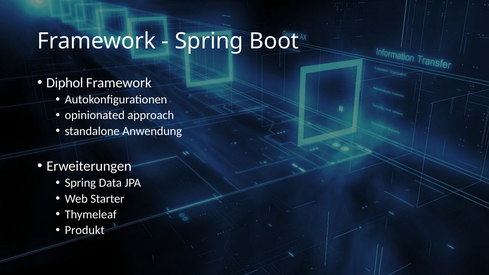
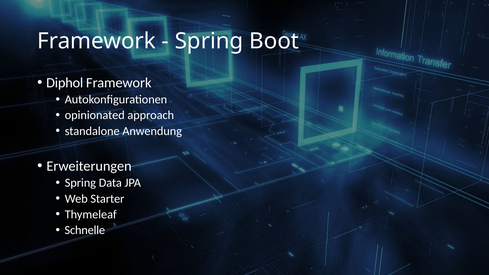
Produkt: Produkt -> Schnelle
